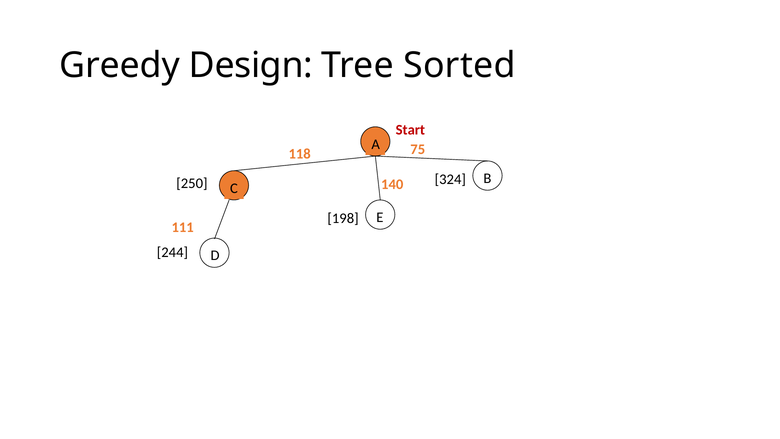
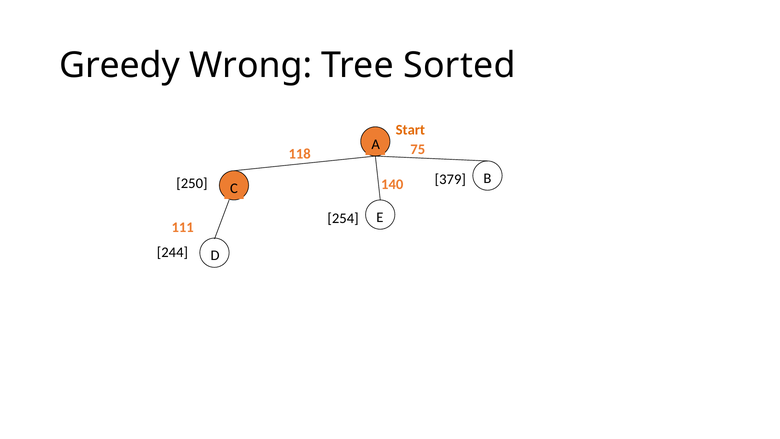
Design: Design -> Wrong
Start colour: red -> orange
324: 324 -> 379
198: 198 -> 254
